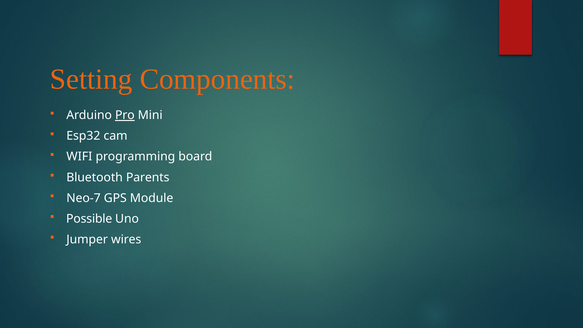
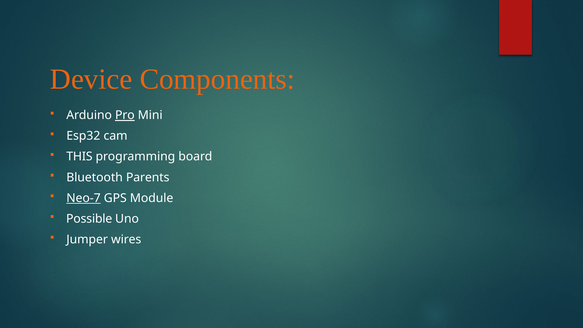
Setting: Setting -> Device
WIFI: WIFI -> THIS
Neo-7 underline: none -> present
